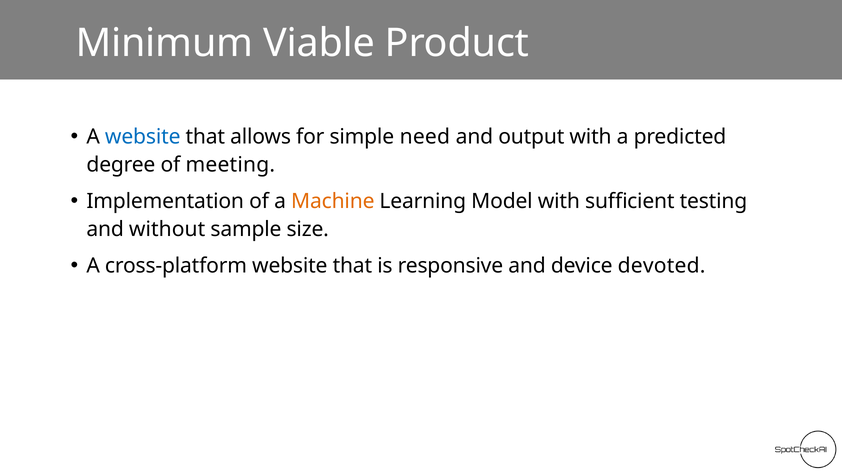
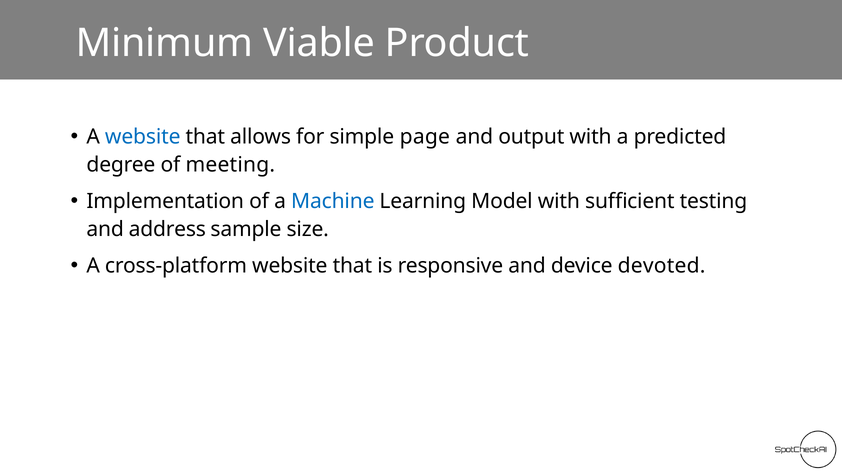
need: need -> page
Machine colour: orange -> blue
without: without -> address
